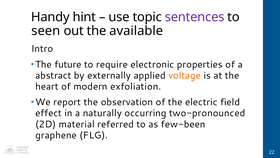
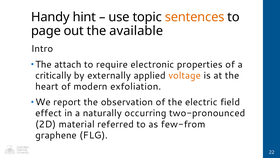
sentences colour: purple -> orange
seen: seen -> page
future: future -> attach
abstract: abstract -> critically
few-been: few-been -> few-from
